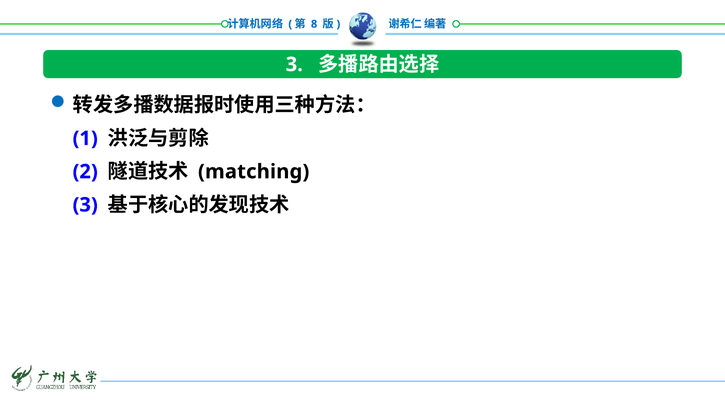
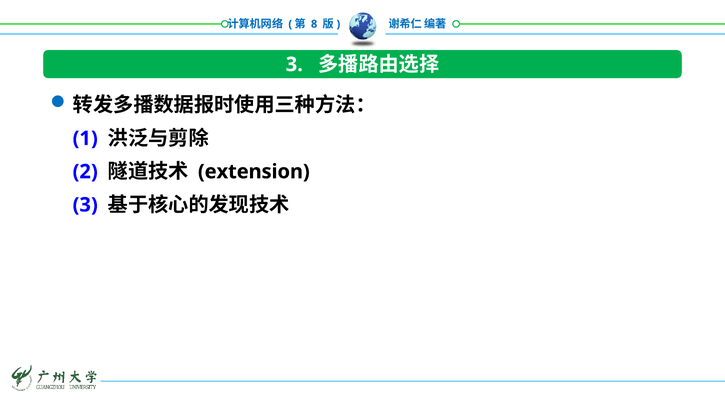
matching: matching -> extension
